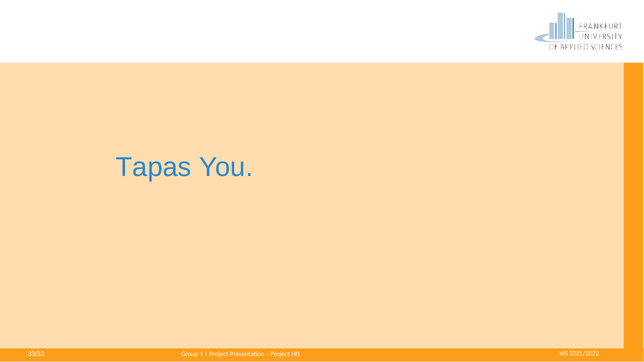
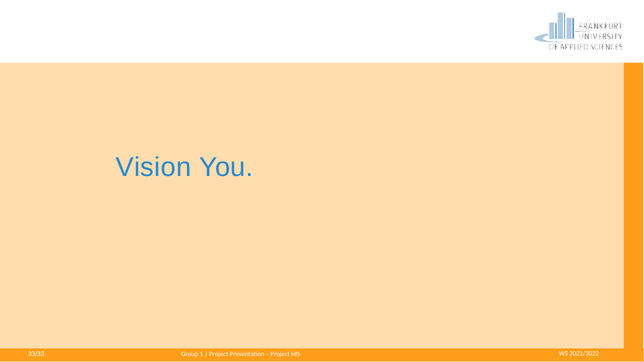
Tapas: Tapas -> Vision
